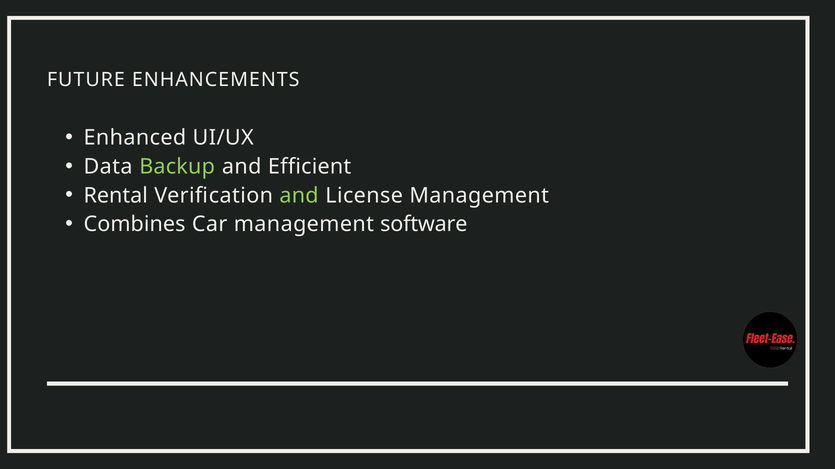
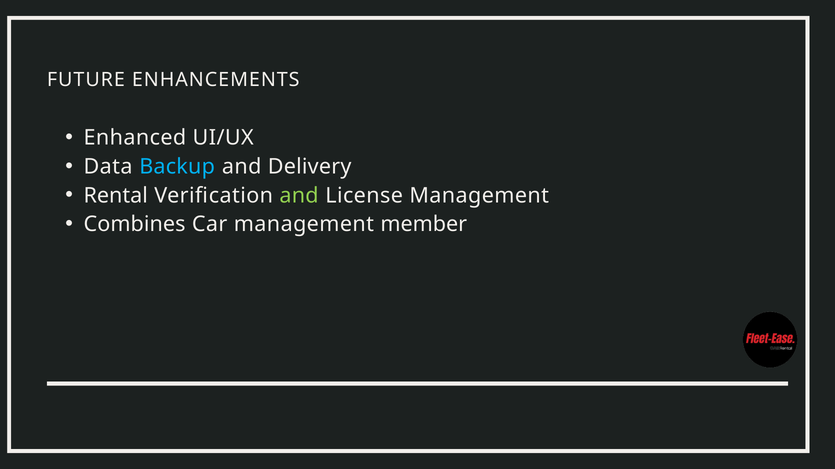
Backup colour: light green -> light blue
Efficient: Efficient -> Delivery
software: software -> member
